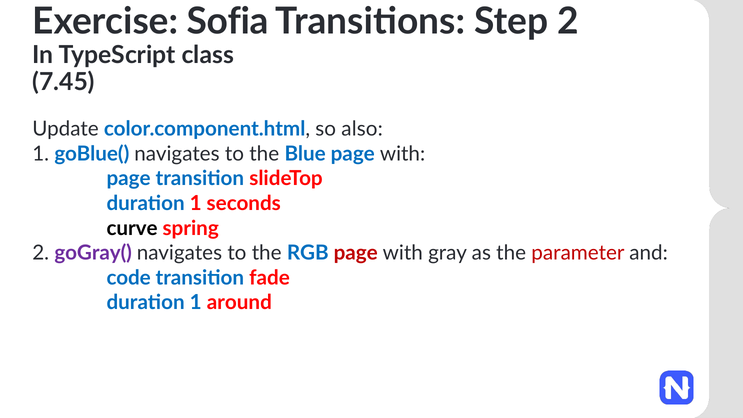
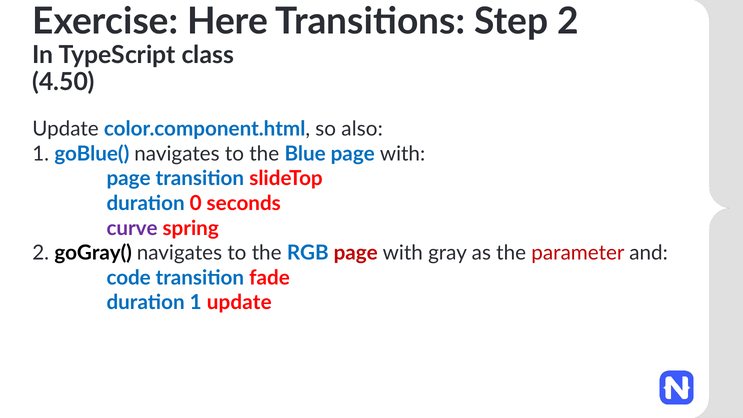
Sofia: Sofia -> Here
7.45: 7.45 -> 4.50
1 at (196, 203): 1 -> 0
curve colour: black -> purple
goGray( colour: purple -> black
1 around: around -> update
